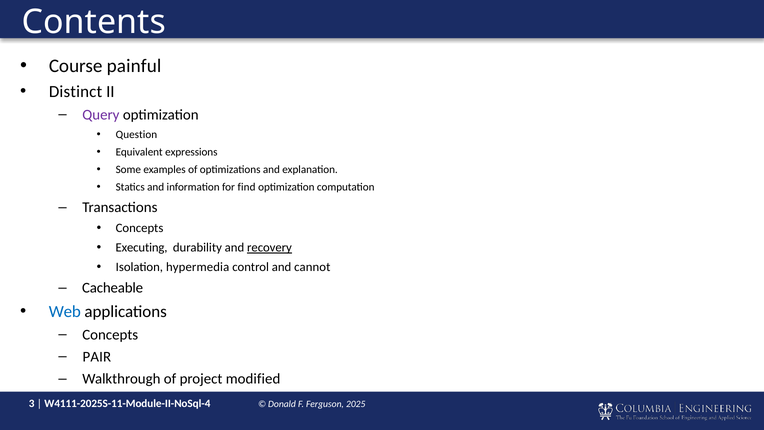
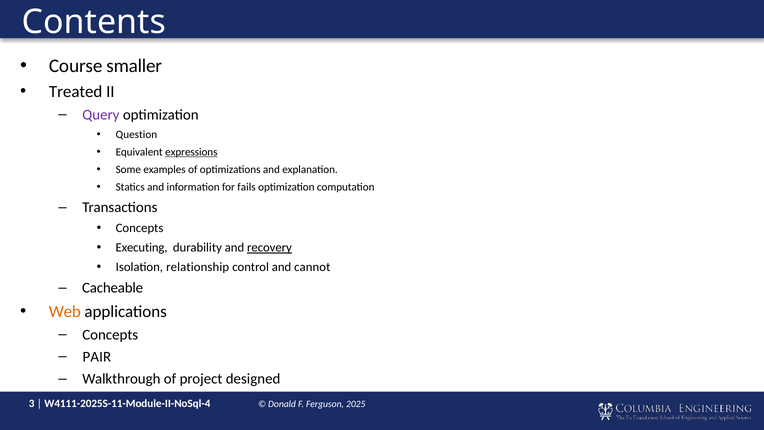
painful: painful -> smaller
Distinct: Distinct -> Treated
expressions underline: none -> present
find: find -> fails
hypermedia: hypermedia -> relationship
Web colour: blue -> orange
modified: modified -> designed
